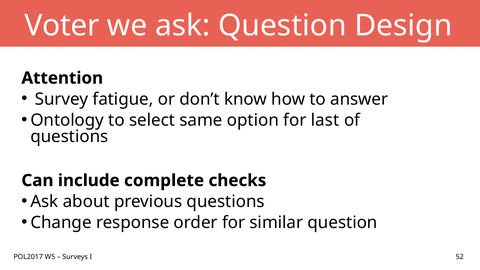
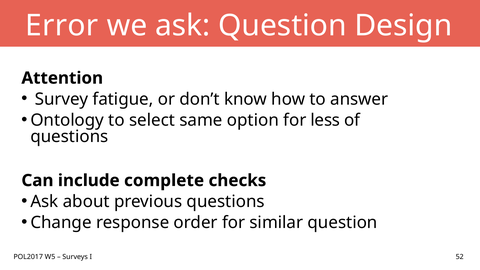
Voter: Voter -> Error
last: last -> less
